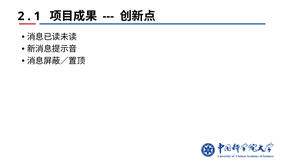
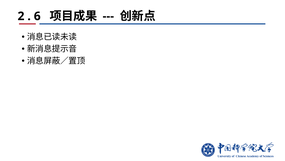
1: 1 -> 6
